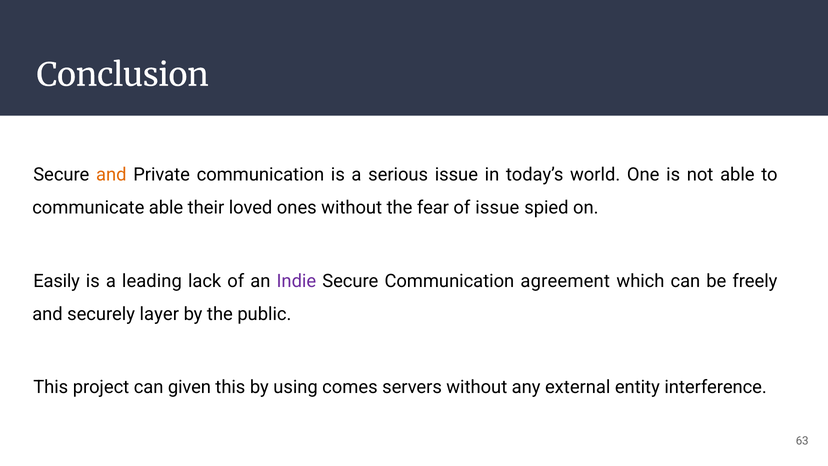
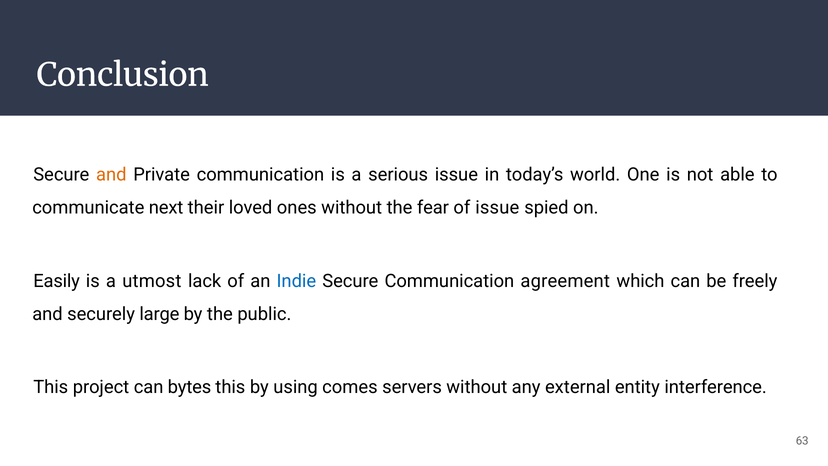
communicate able: able -> next
leading: leading -> utmost
Indie colour: purple -> blue
layer: layer -> large
given: given -> bytes
